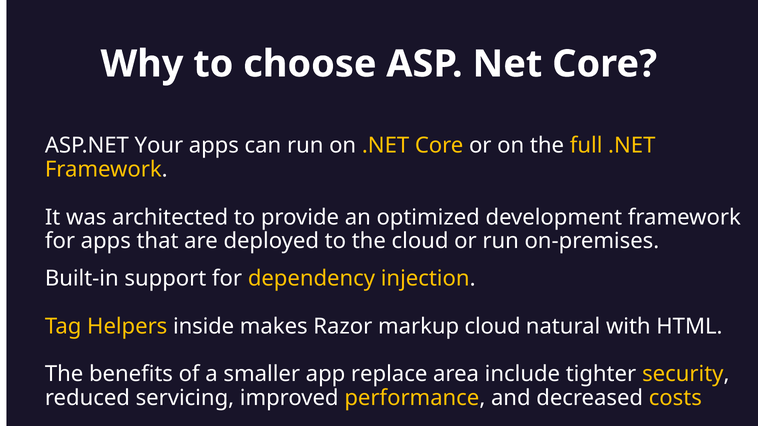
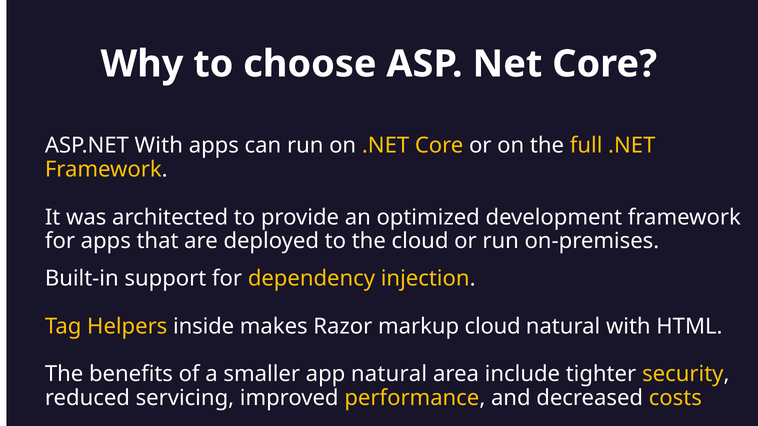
ASP.NET Your: Your -> With
app replace: replace -> natural
